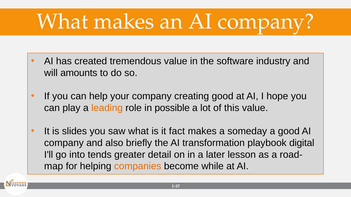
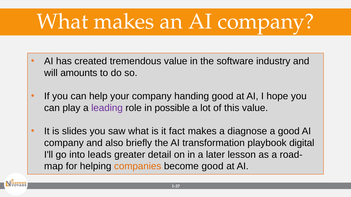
creating: creating -> handing
leading colour: orange -> purple
someday: someday -> diagnose
tends: tends -> leads
become while: while -> good
